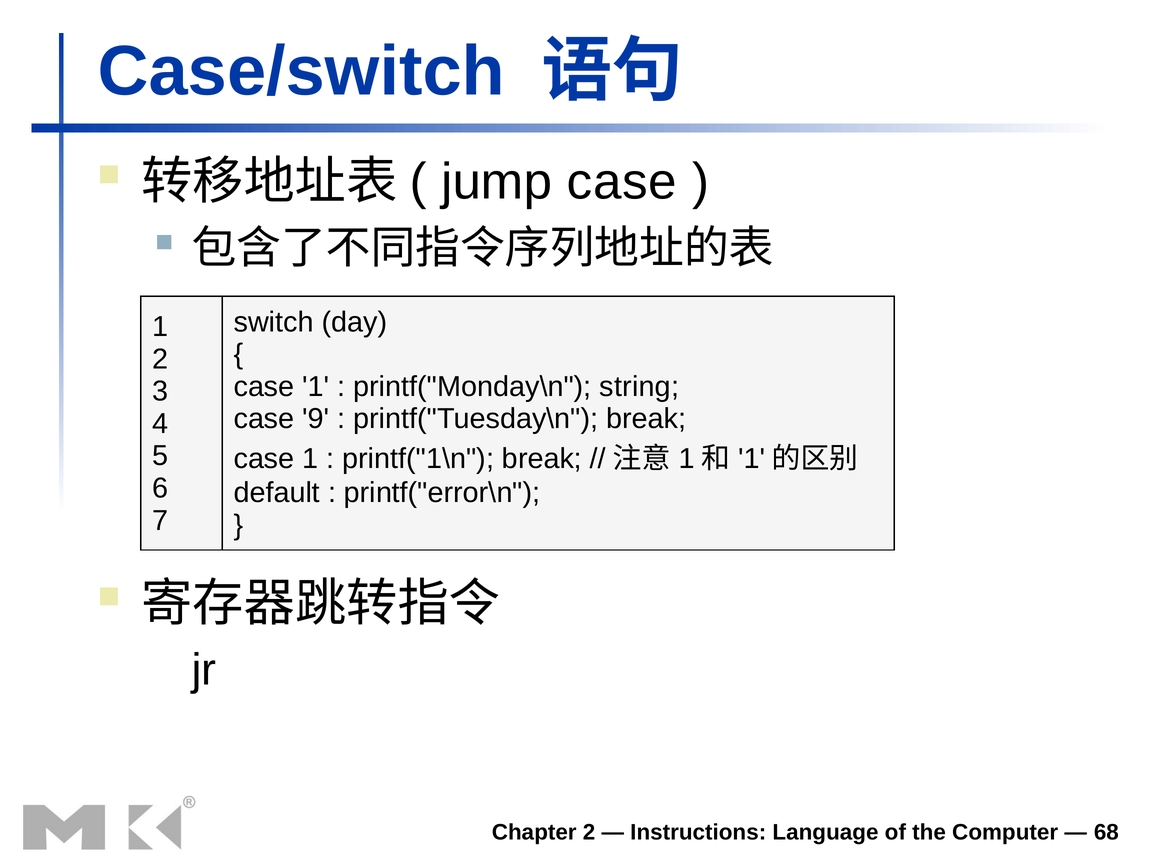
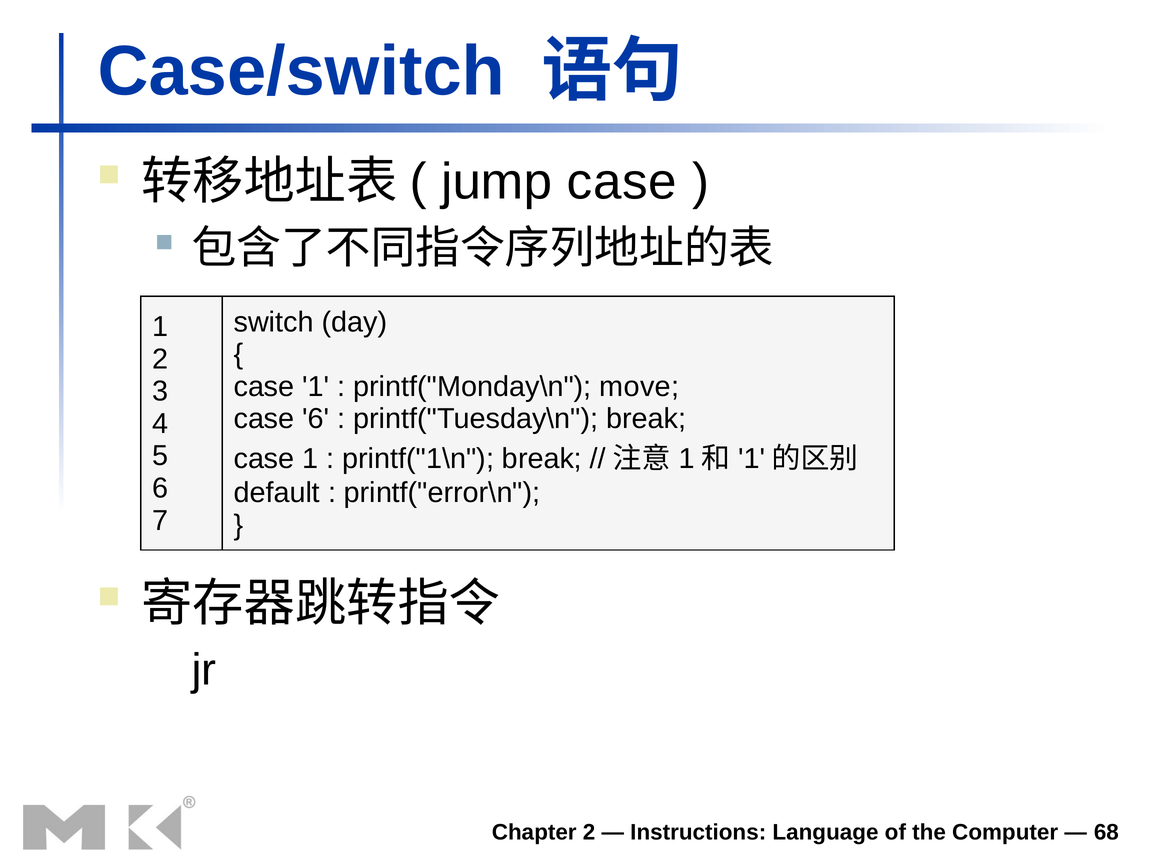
string: string -> move
case 9: 9 -> 6
